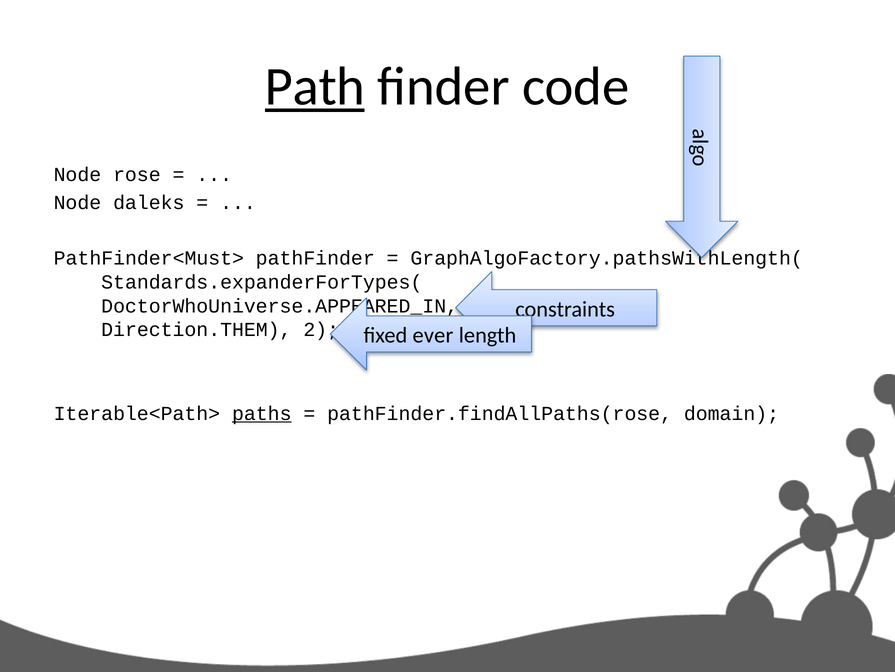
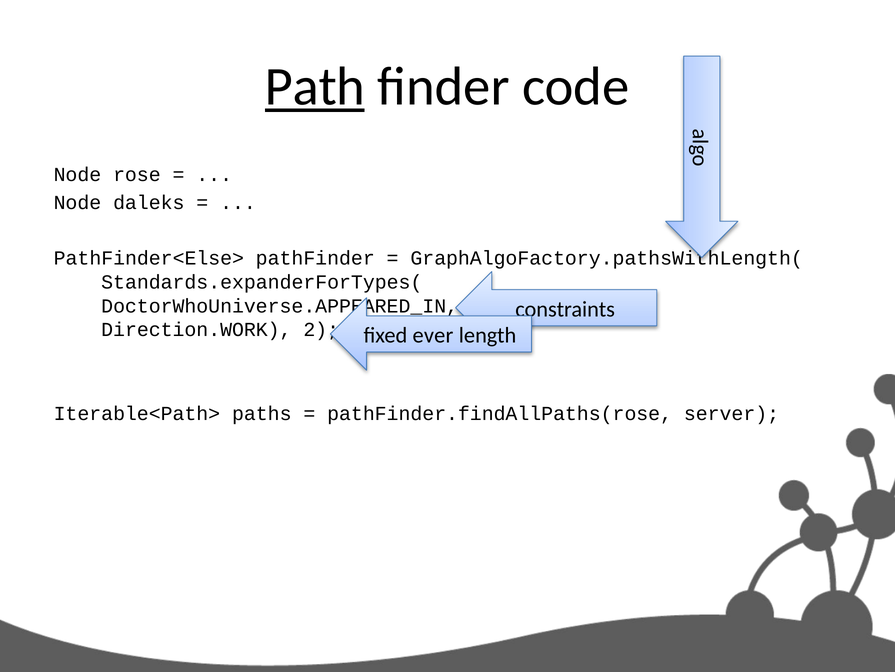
PathFinder<Must>: PathFinder<Must> -> PathFinder<Else>
Direction.THEM: Direction.THEM -> Direction.WORK
paths underline: present -> none
domain: domain -> server
